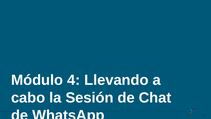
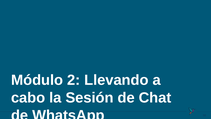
4: 4 -> 2
